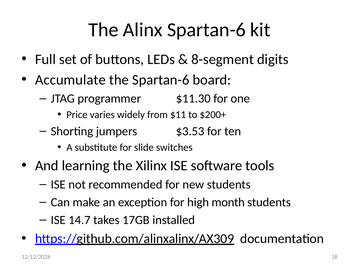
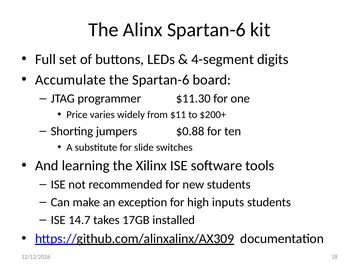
8-segment: 8-segment -> 4-segment
$3.53: $3.53 -> $0.88
month: month -> inputs
